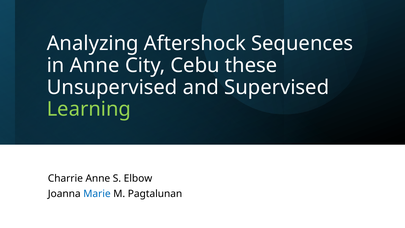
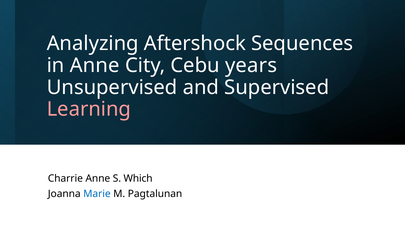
these: these -> years
Learning colour: light green -> pink
Elbow: Elbow -> Which
